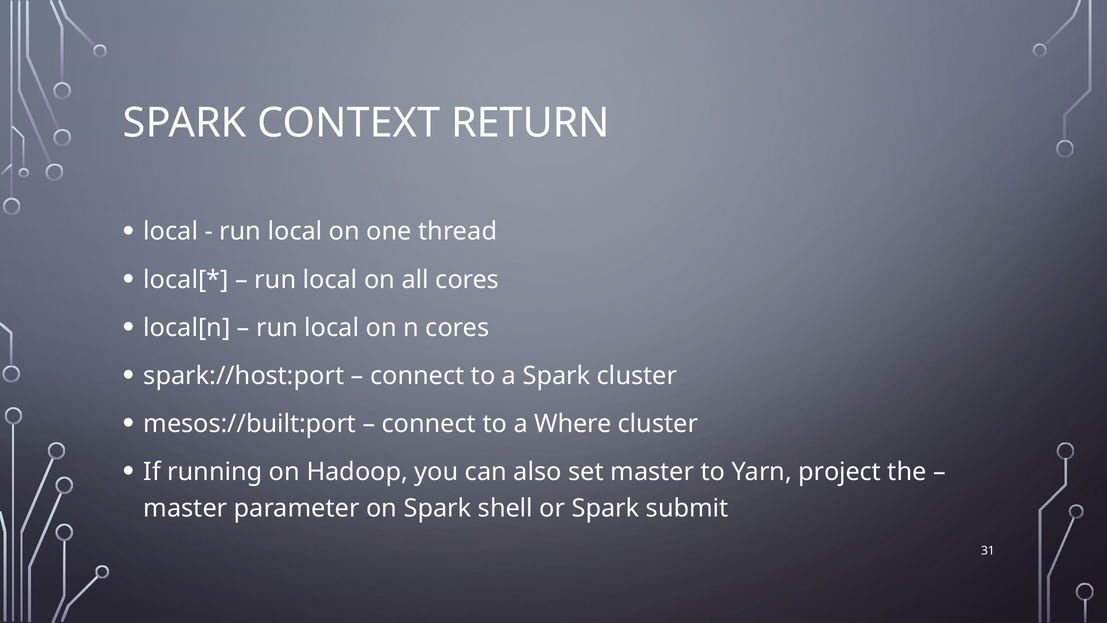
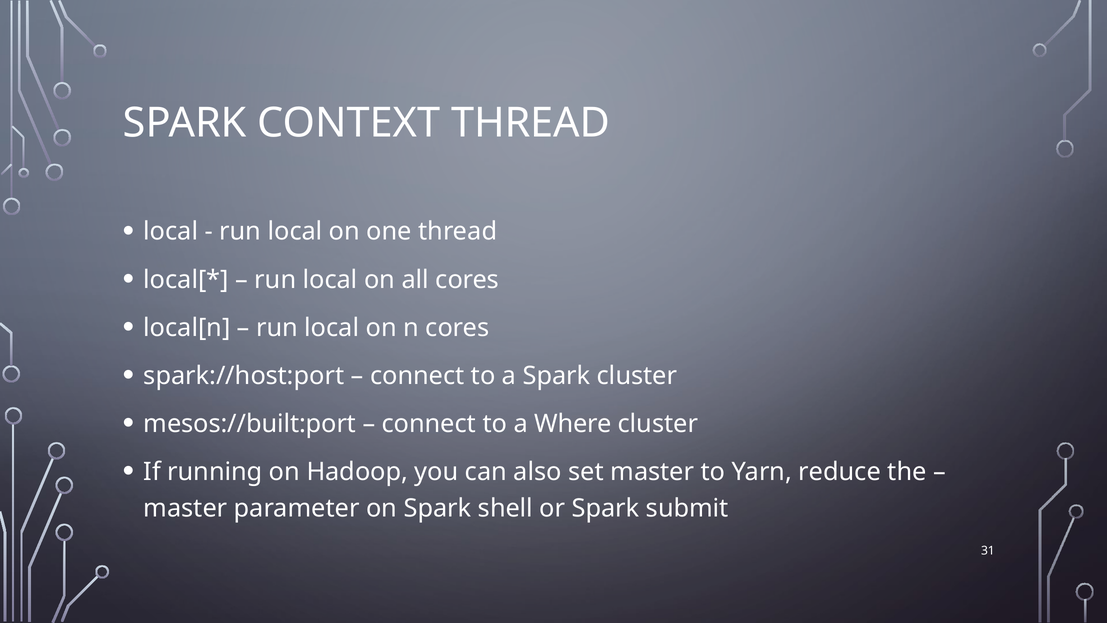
CONTEXT RETURN: RETURN -> THREAD
project: project -> reduce
